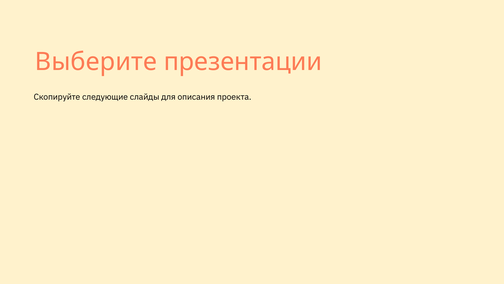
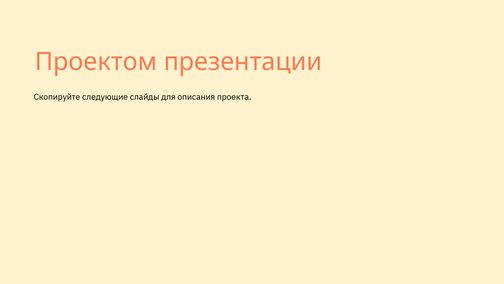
Выберите: Выберите -> Проектом
